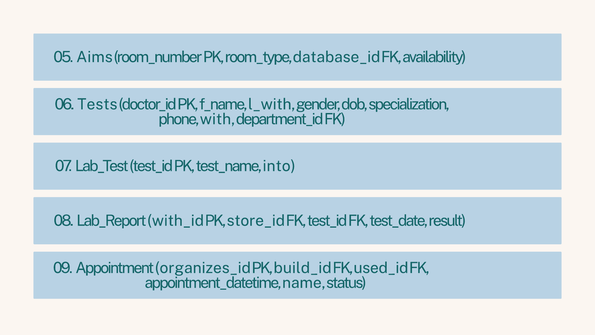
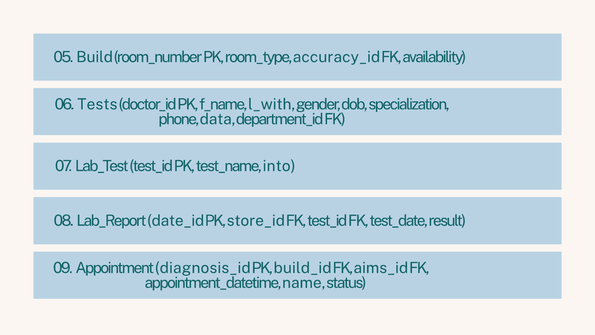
Aims: Aims -> Build
database_id: database_id -> accuracy_id
with: with -> data
with_id: with_id -> date_id
organizes_id: organizes_id -> diagnosis_id
used_id: used_id -> aims_id
